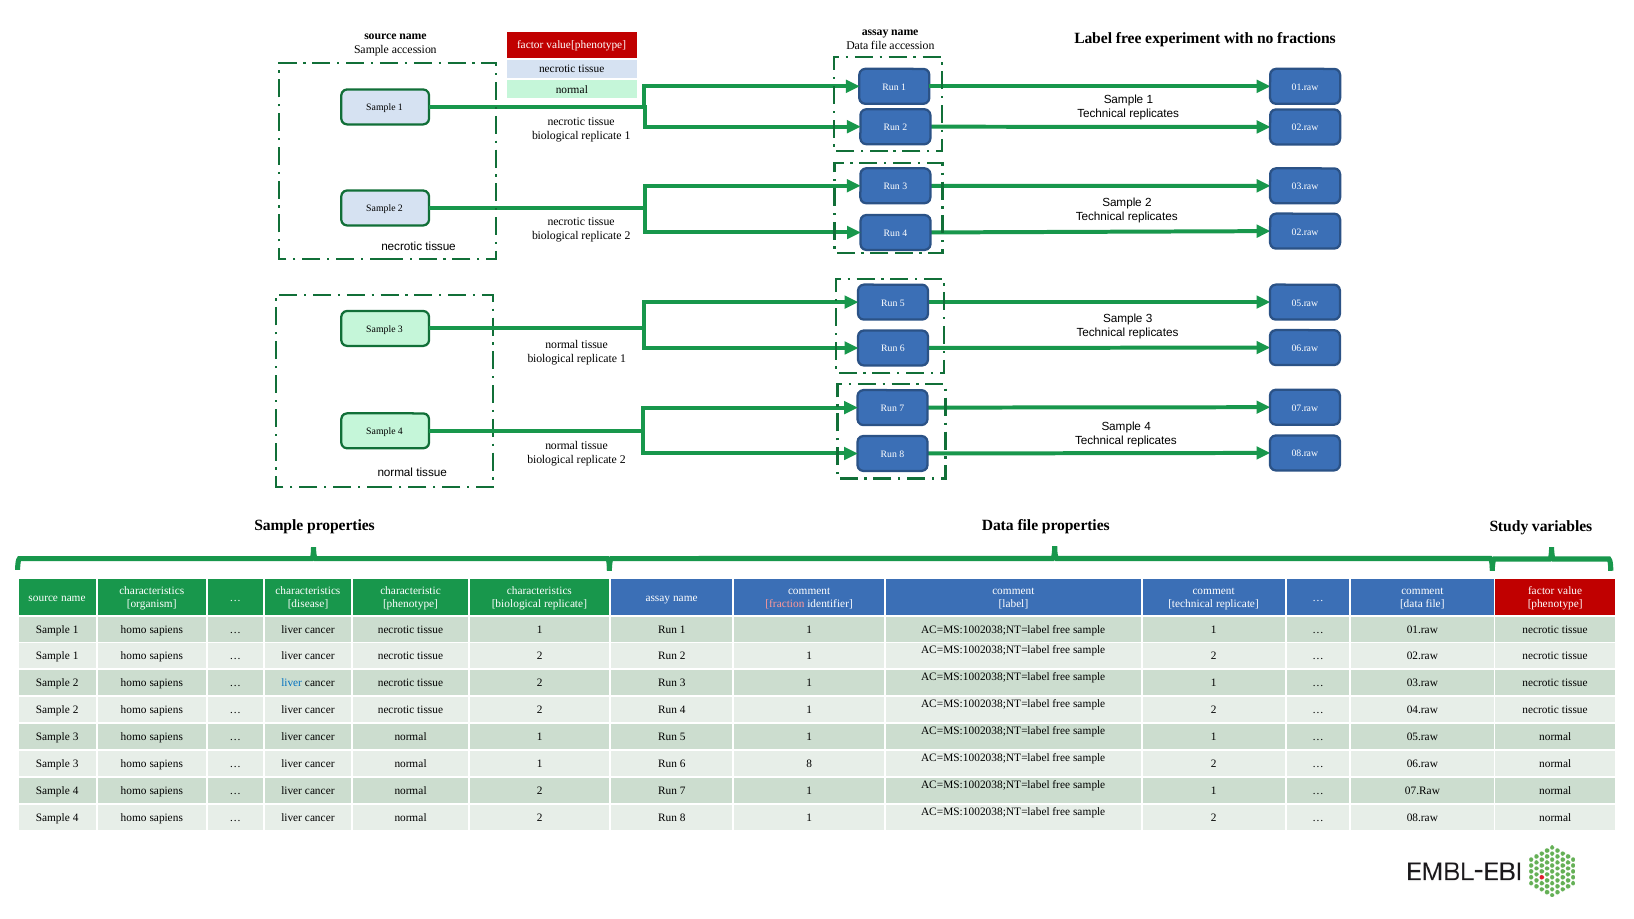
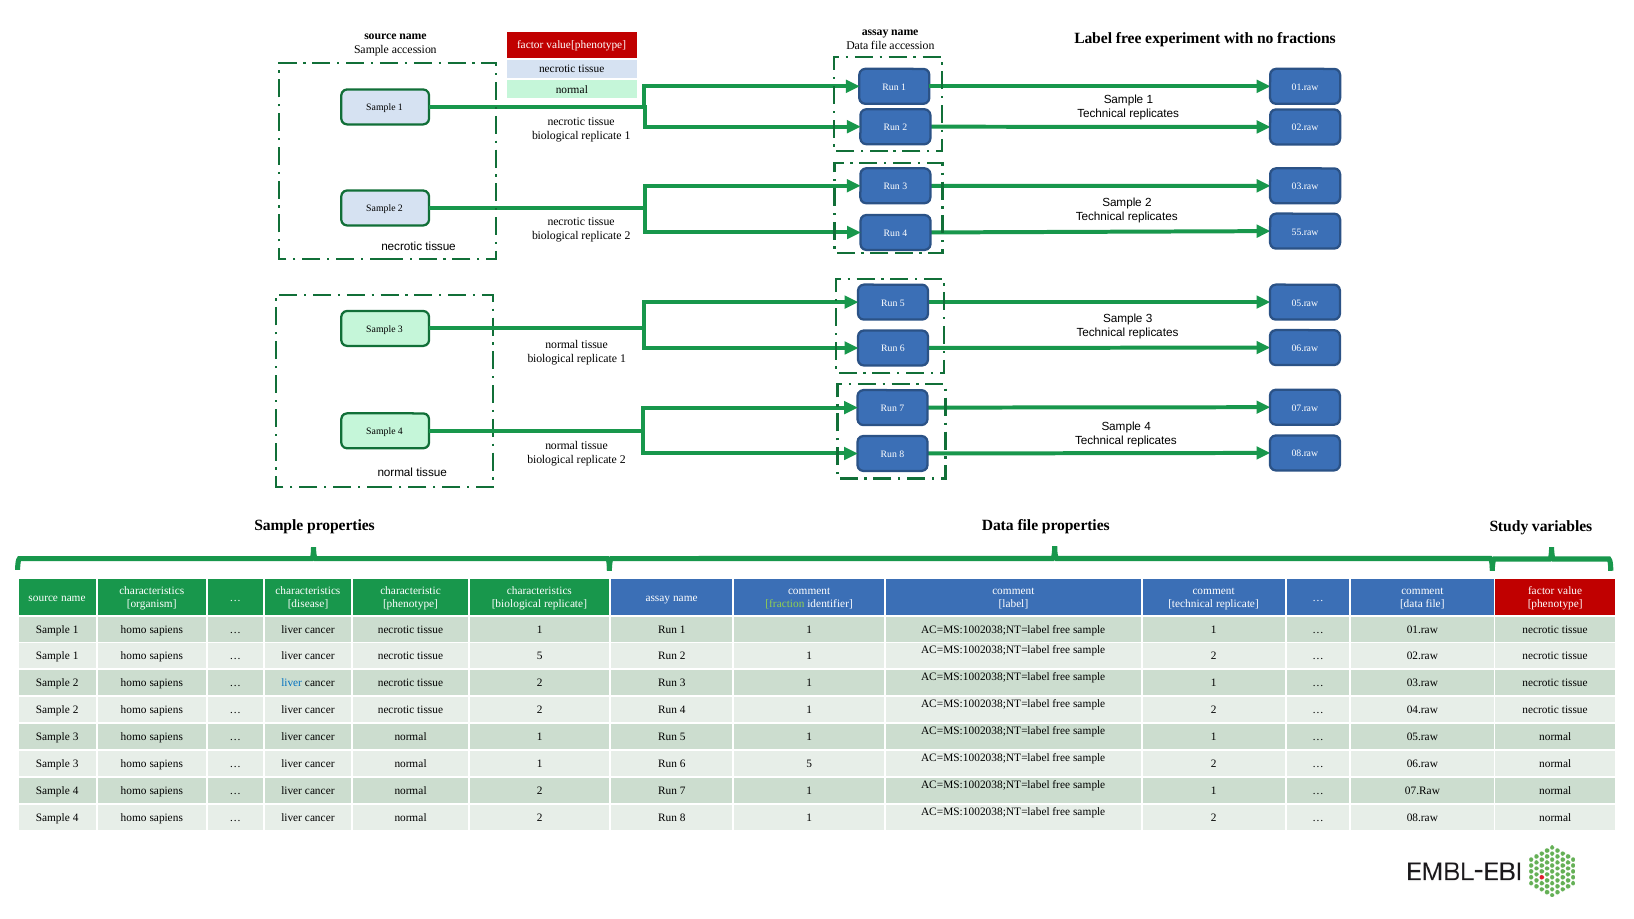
02.raw at (1305, 232): 02.raw -> 55.raw
fraction colour: pink -> light green
2 at (540, 656): 2 -> 5
6 8: 8 -> 5
